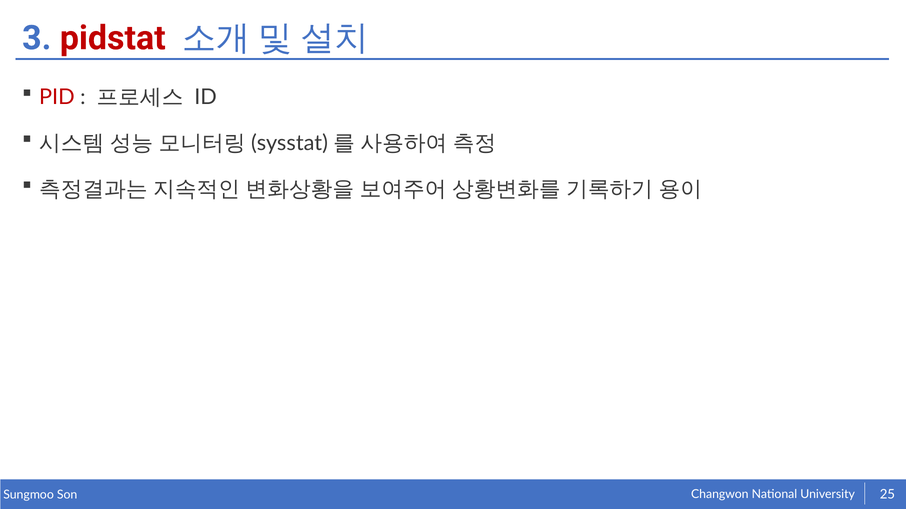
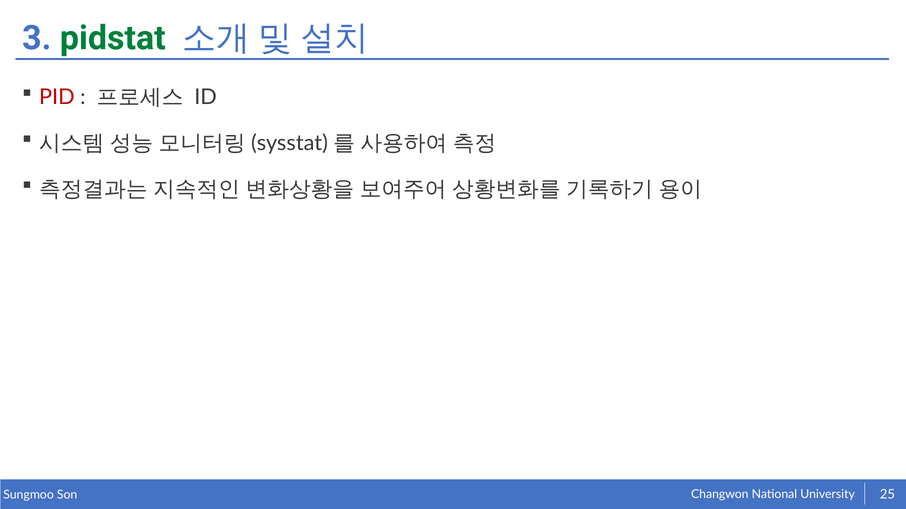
pidstat colour: red -> green
